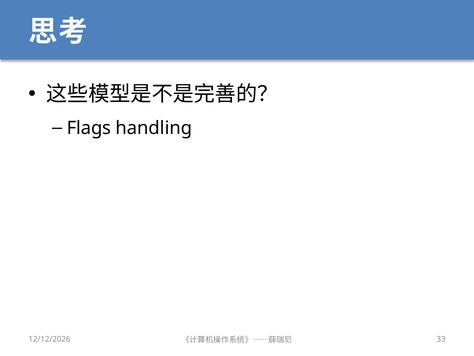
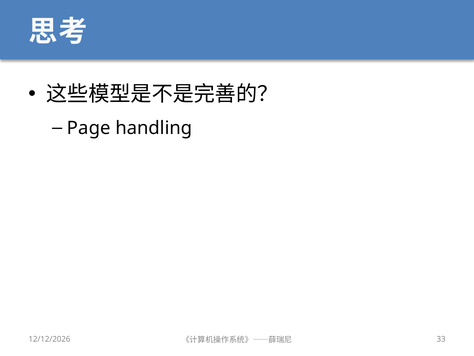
Flags: Flags -> Page
